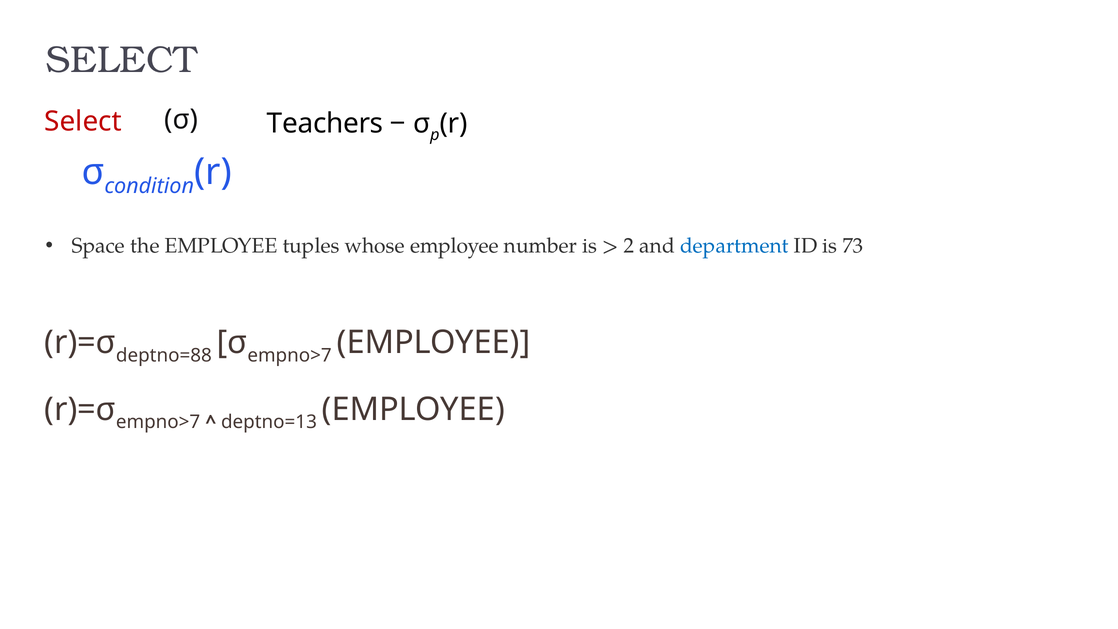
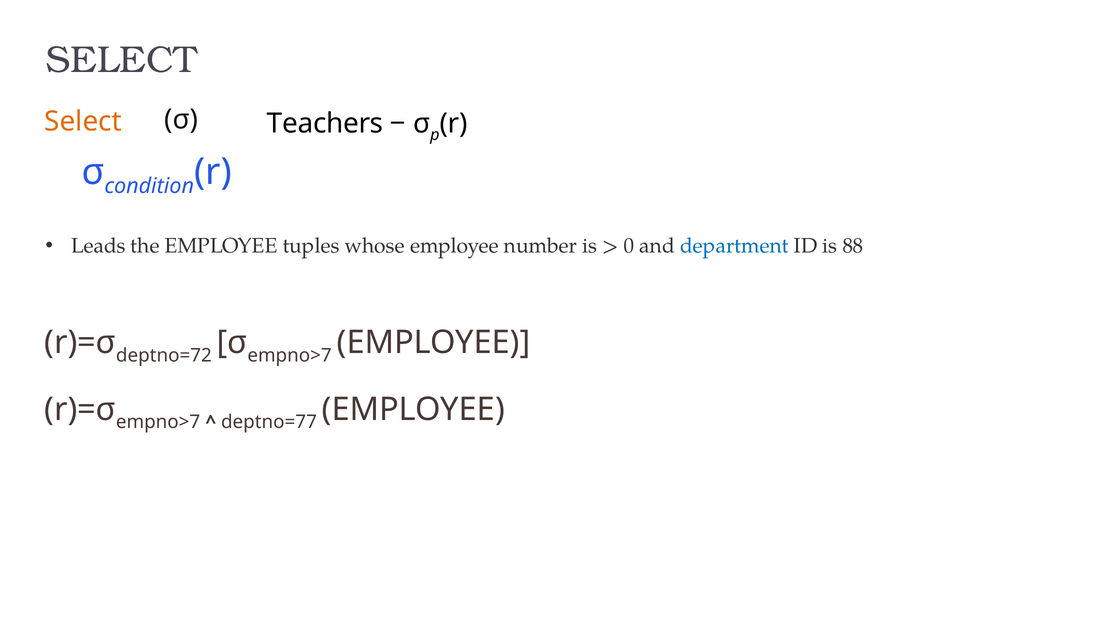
Select at (83, 122) colour: red -> orange
Space: Space -> Leads
2: 2 -> 0
73: 73 -> 88
deptno=88: deptno=88 -> deptno=72
deptno=13: deptno=13 -> deptno=77
